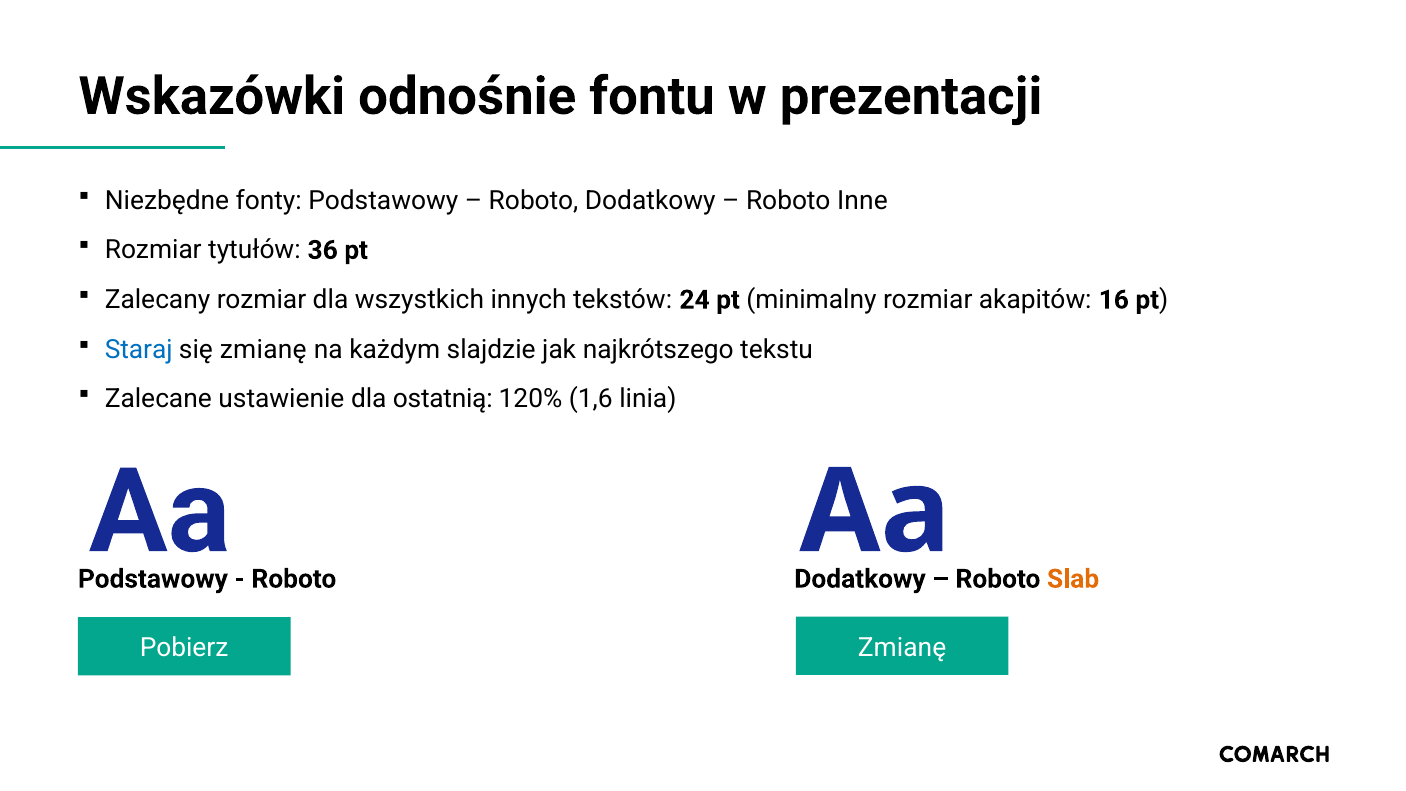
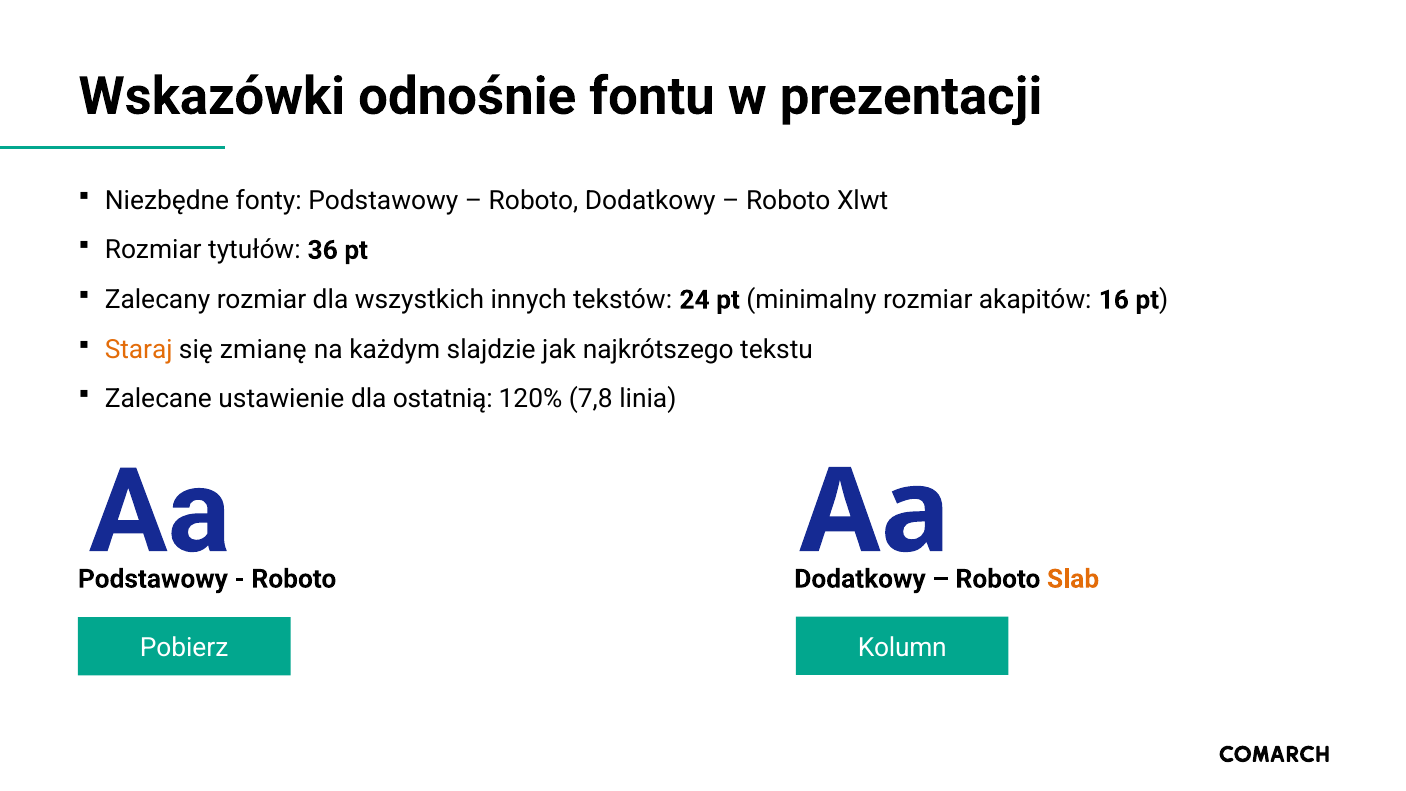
Inne: Inne -> Xlwt
Staraj colour: blue -> orange
1,6: 1,6 -> 7,8
Pobierz Zmianę: Zmianę -> Kolumn
